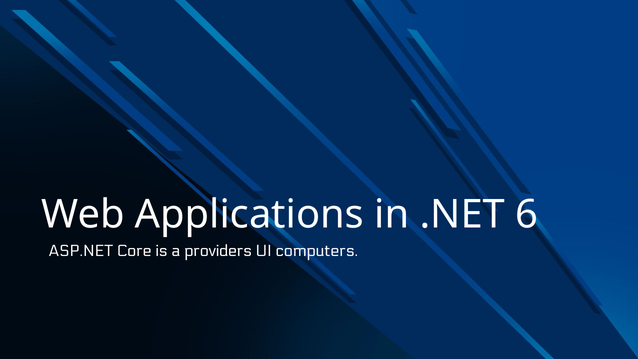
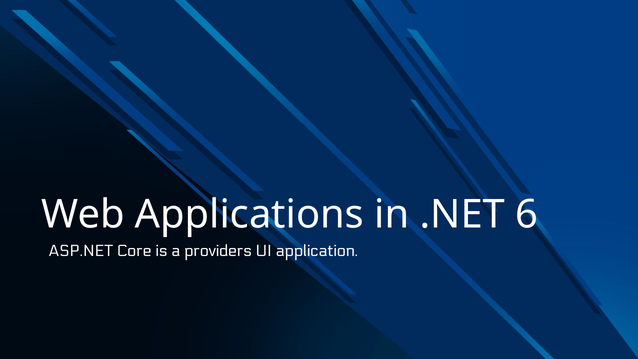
computers: computers -> application
